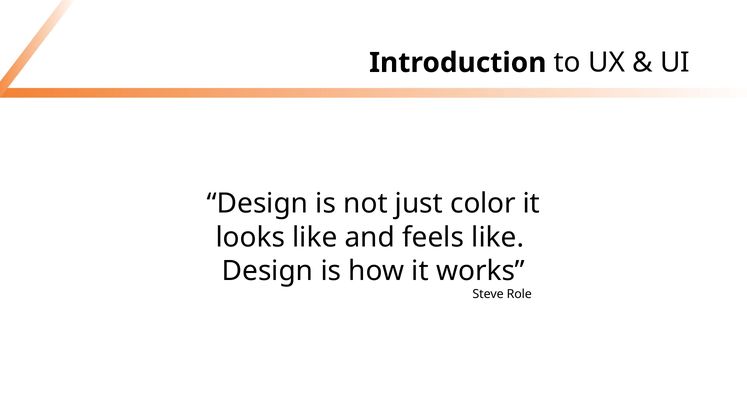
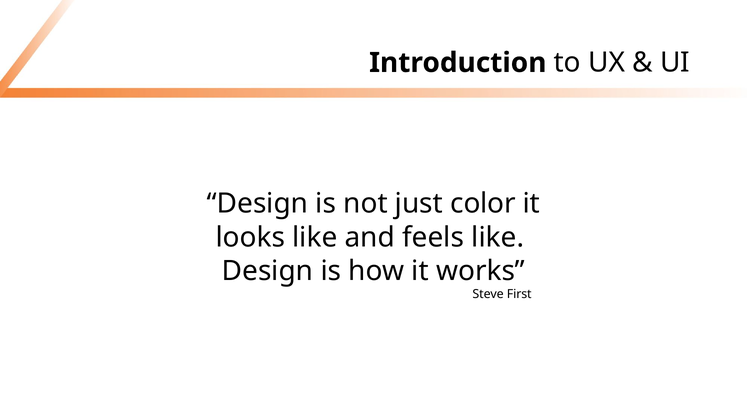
Role: Role -> First
